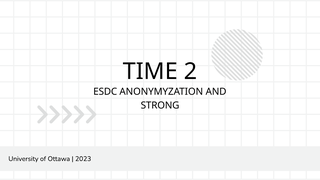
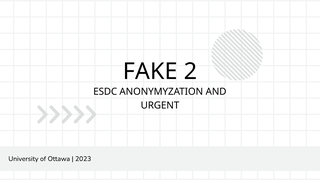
TIME: TIME -> FAKE
STRONG: STRONG -> URGENT
